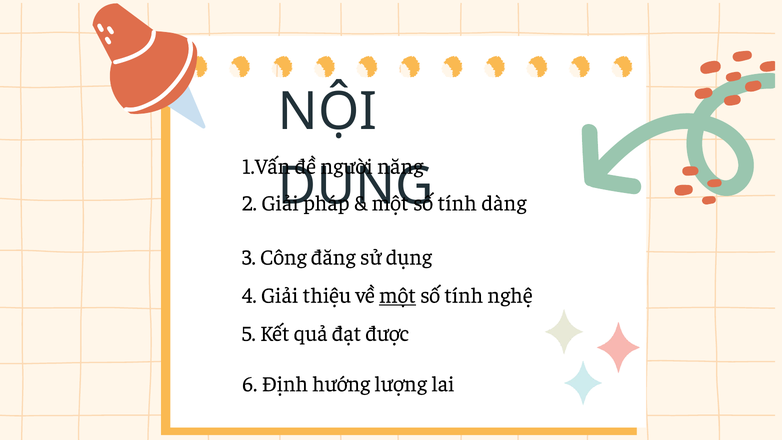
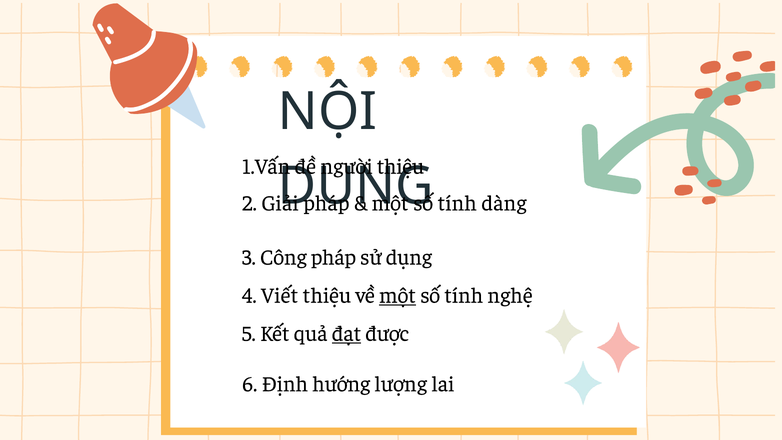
người năng: năng -> thiệu
Công đăng: đăng -> pháp
4 Giải: Giải -> Viết
đạt underline: none -> present
